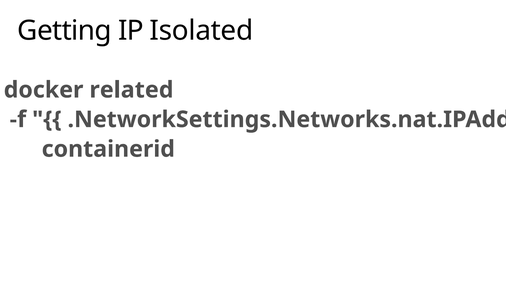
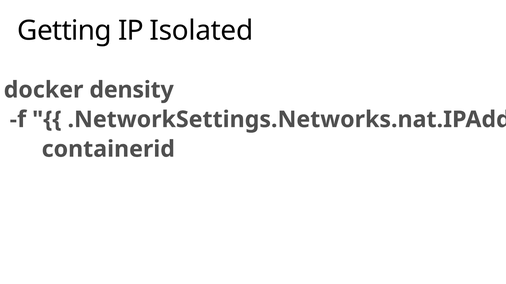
related: related -> density
